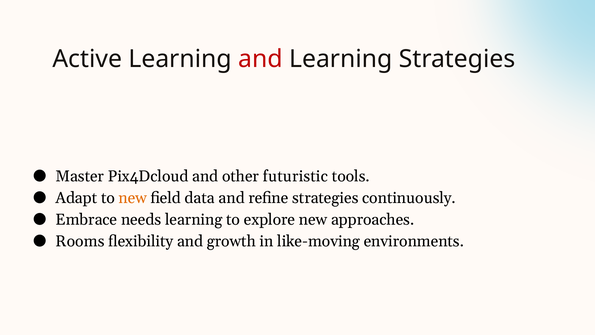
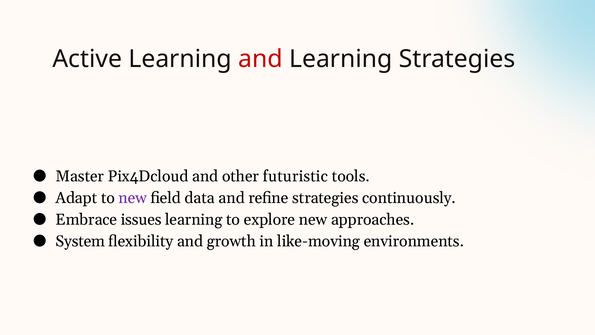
new at (133, 198) colour: orange -> purple
needs: needs -> issues
Rooms: Rooms -> System
